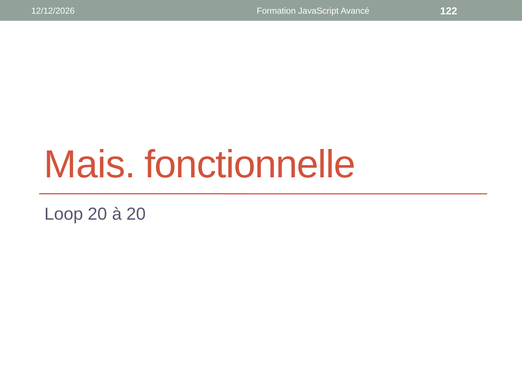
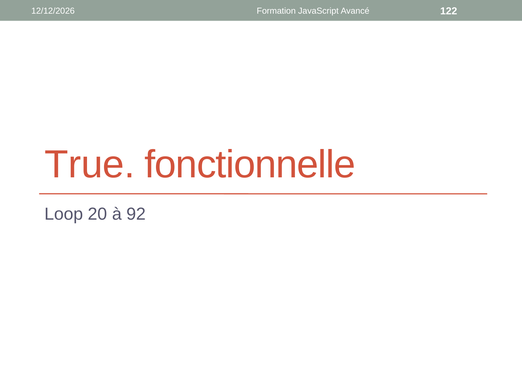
Mais: Mais -> True
à 20: 20 -> 92
